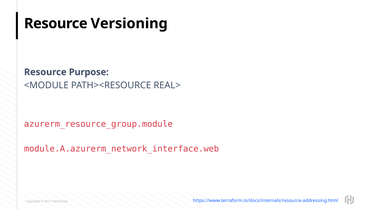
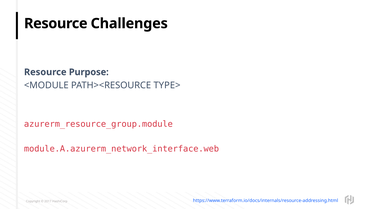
Versioning: Versioning -> Challenges
REAL>: REAL> -> TYPE>
